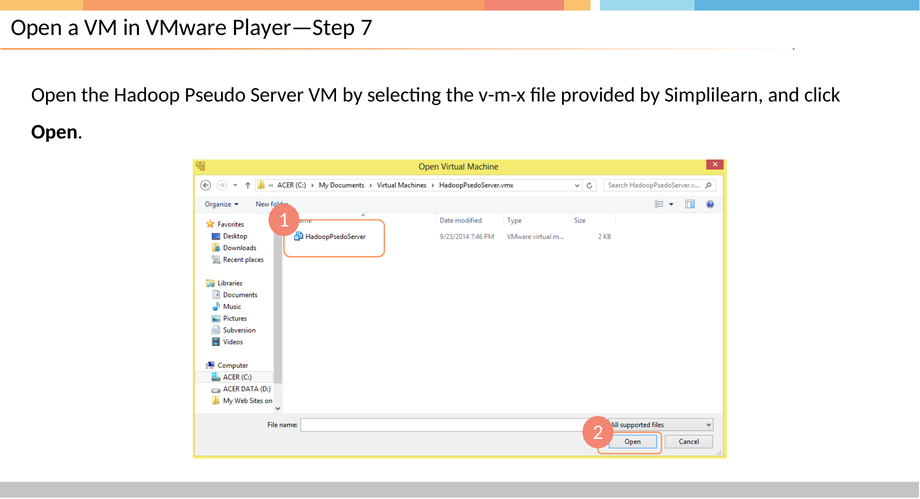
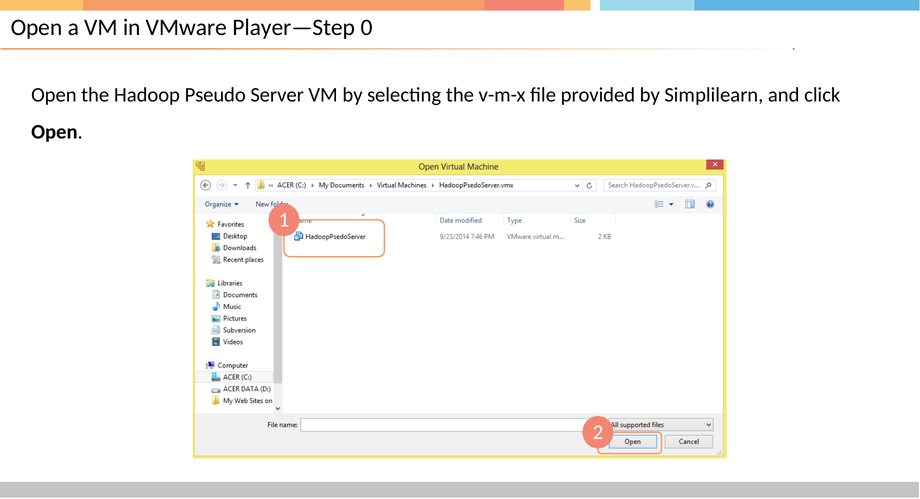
7: 7 -> 0
